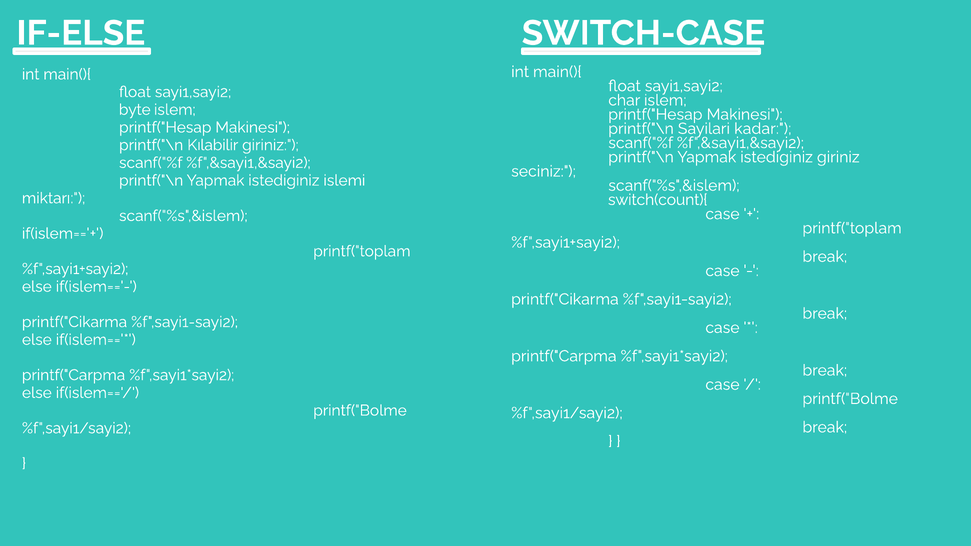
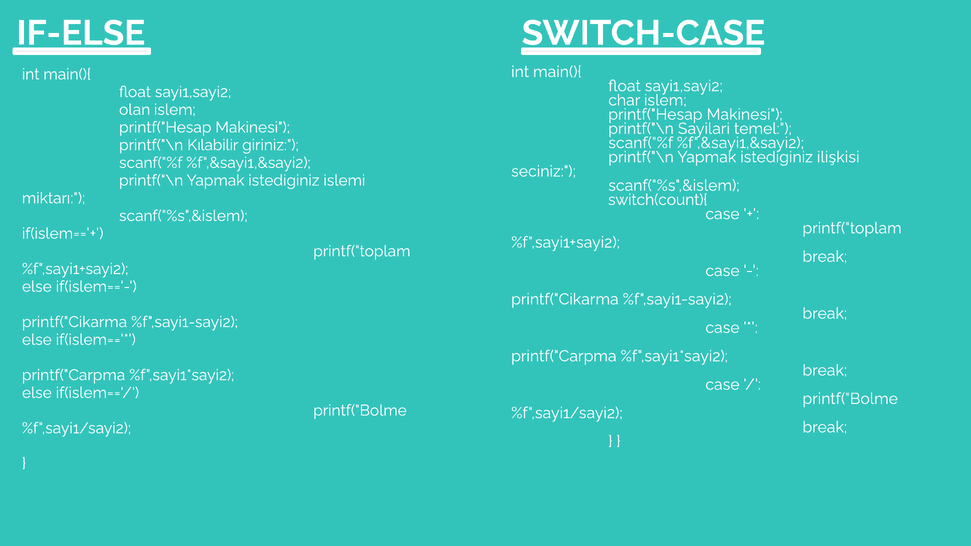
byte: byte -> olan
kadar: kadar -> temel
istediginiz giriniz: giriniz -> ilişkisi
